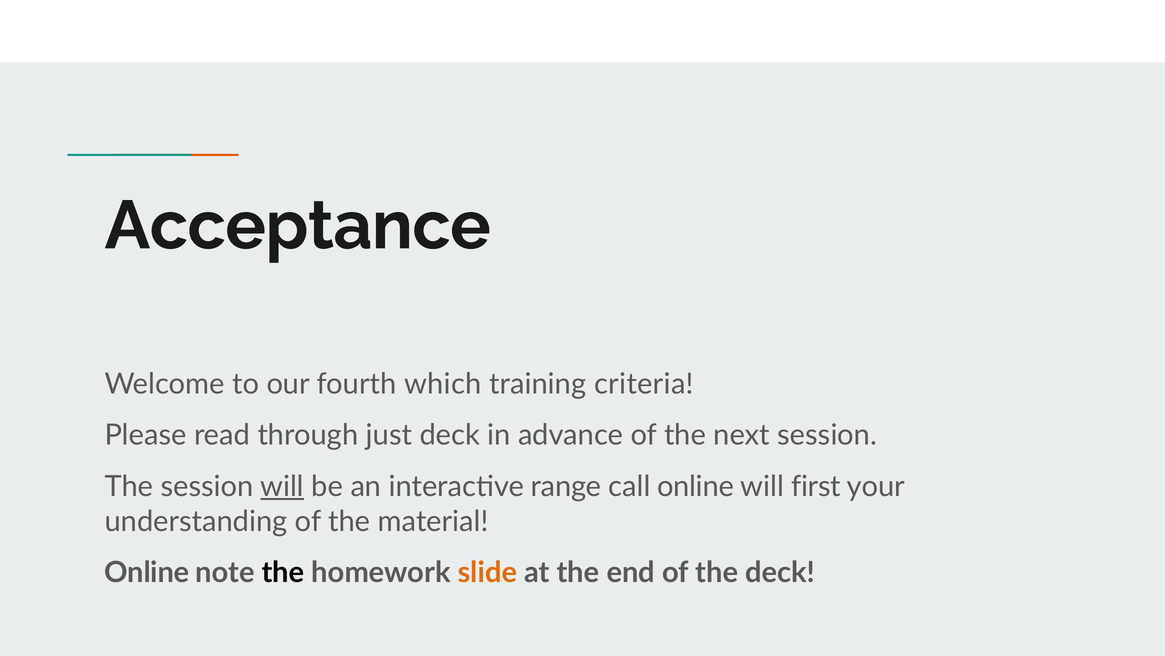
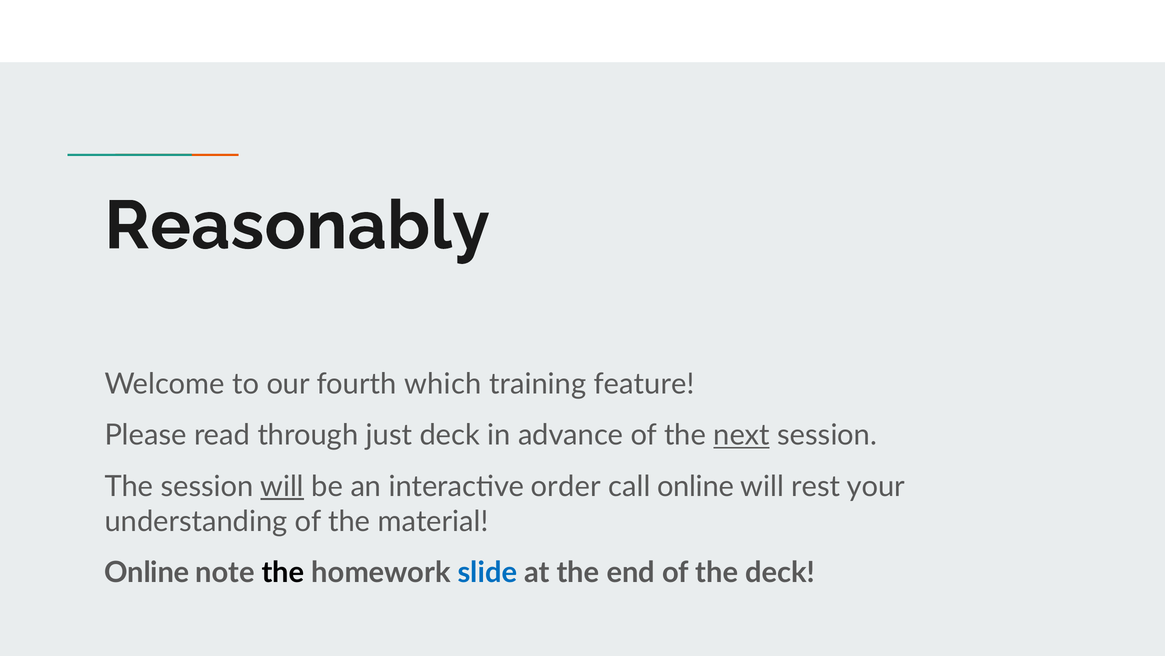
Acceptance: Acceptance -> Reasonably
criteria: criteria -> feature
next underline: none -> present
range: range -> order
first: first -> rest
slide colour: orange -> blue
